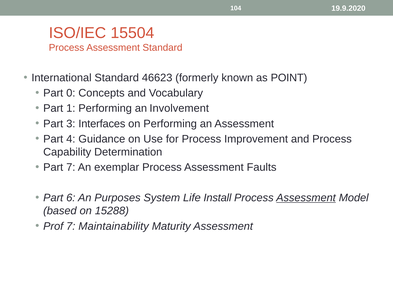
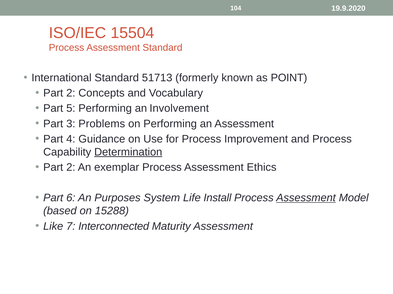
46623: 46623 -> 51713
0 at (71, 93): 0 -> 2
1: 1 -> 5
Interfaces: Interfaces -> Problems
Determination underline: none -> present
7 at (71, 168): 7 -> 2
Faults: Faults -> Ethics
Prof: Prof -> Like
Maintainability: Maintainability -> Interconnected
